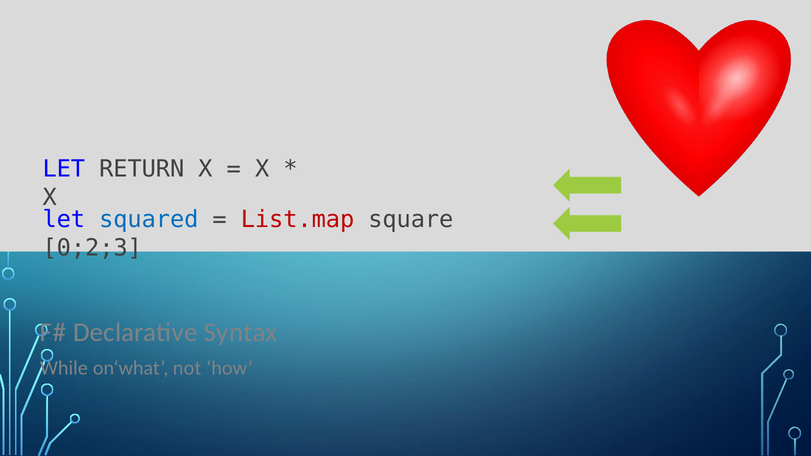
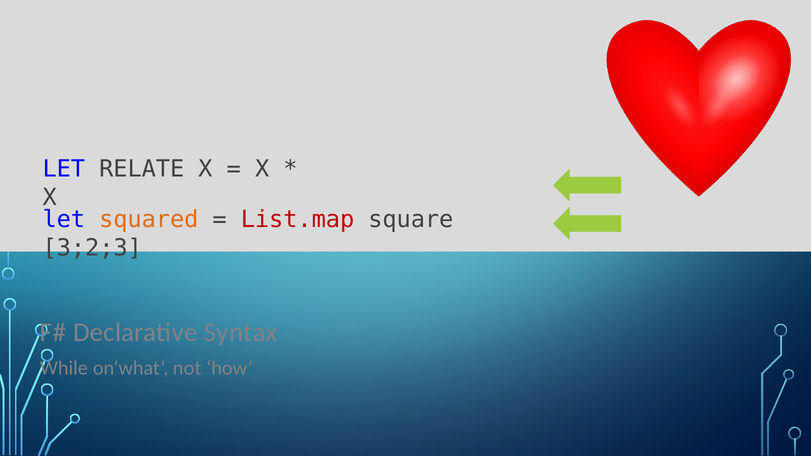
RETURN: RETURN -> RELATE
squared colour: blue -> orange
0;2;3: 0;2;3 -> 3;2;3
